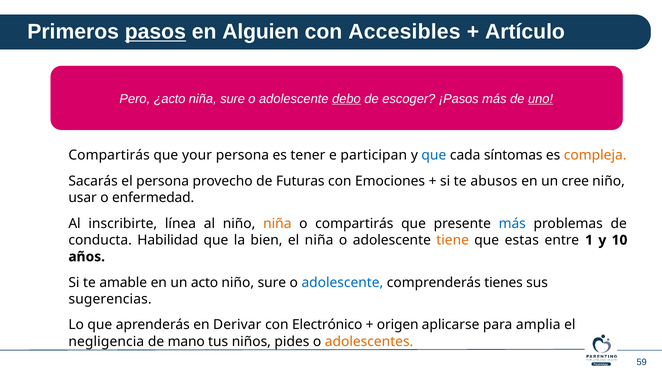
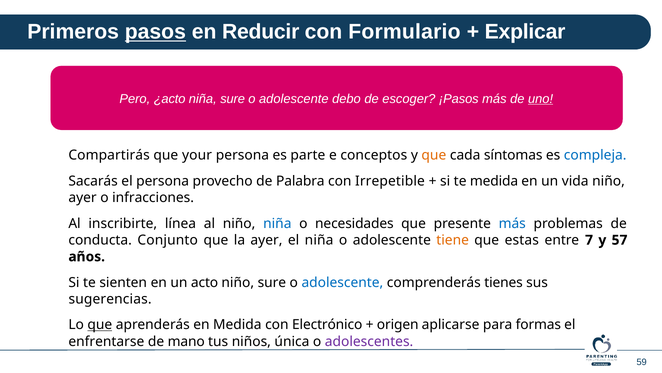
Alguien: Alguien -> Reducir
Accesibles: Accesibles -> Formulario
Artículo: Artículo -> Explicar
debo underline: present -> none
tener: tener -> parte
participan: participan -> conceptos
que at (434, 155) colour: blue -> orange
compleja colour: orange -> blue
Futuras: Futuras -> Palabra
Emociones: Emociones -> Irrepetible
te abusos: abusos -> medida
cree: cree -> vida
usar at (83, 197): usar -> ayer
enfermedad: enfermedad -> infracciones
niña at (277, 223) colour: orange -> blue
o compartirás: compartirás -> necesidades
Habilidad: Habilidad -> Conjunto
la bien: bien -> ayer
1: 1 -> 7
10: 10 -> 57
amable: amable -> sienten
que at (100, 324) underline: none -> present
en Derivar: Derivar -> Medida
amplia: amplia -> formas
negligencia: negligencia -> enfrentarse
pides: pides -> única
adolescentes colour: orange -> purple
